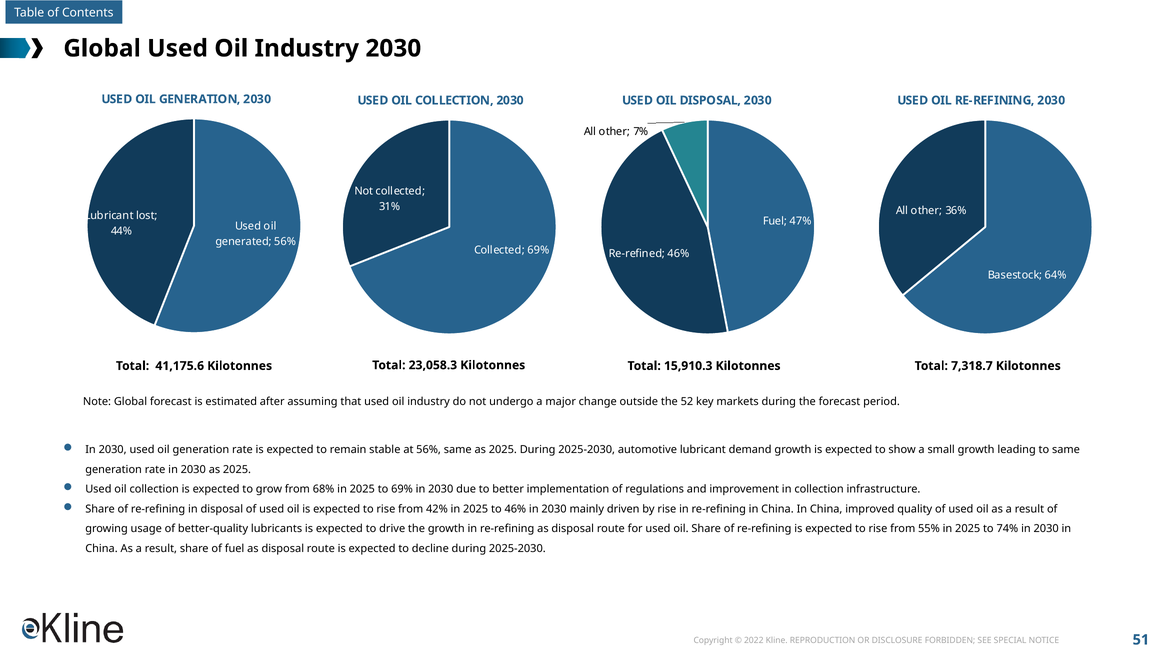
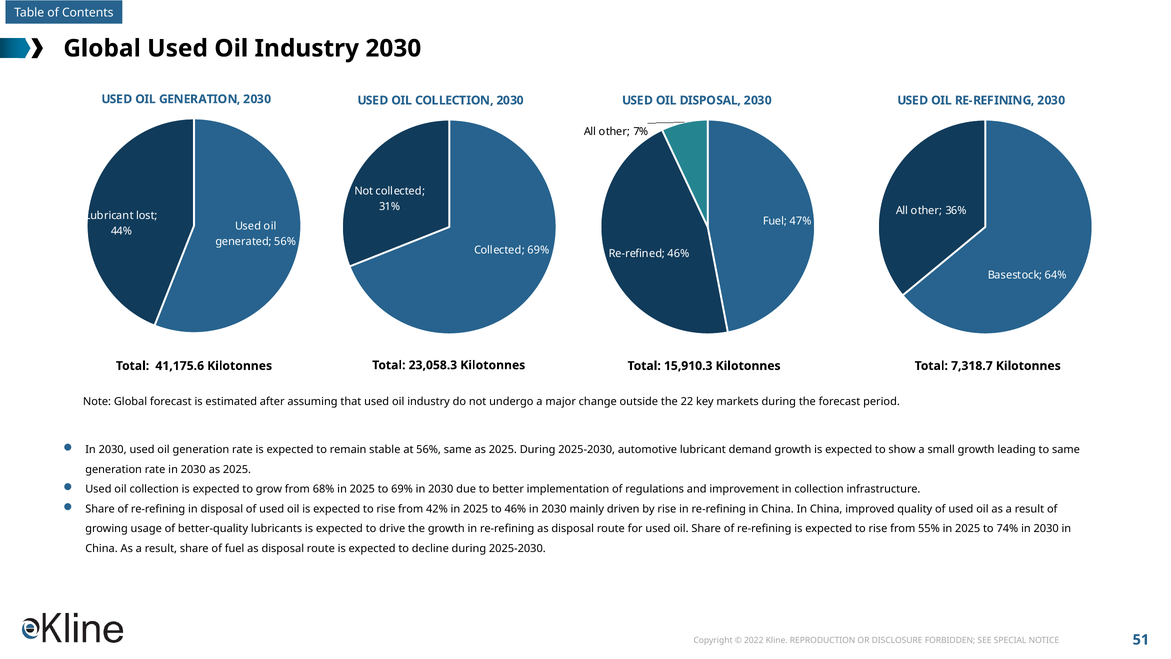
52: 52 -> 22
